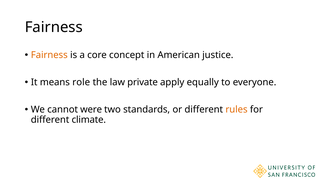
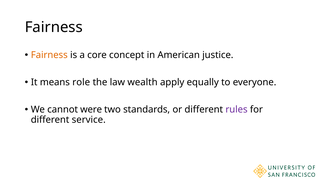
private: private -> wealth
rules colour: orange -> purple
climate: climate -> service
